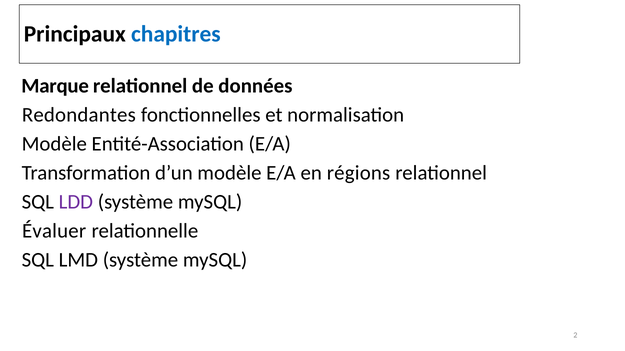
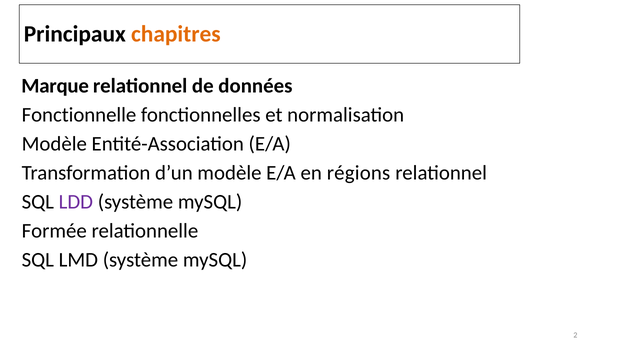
chapitres colour: blue -> orange
Redondantes: Redondantes -> Fonctionnelle
Évaluer: Évaluer -> Formée
